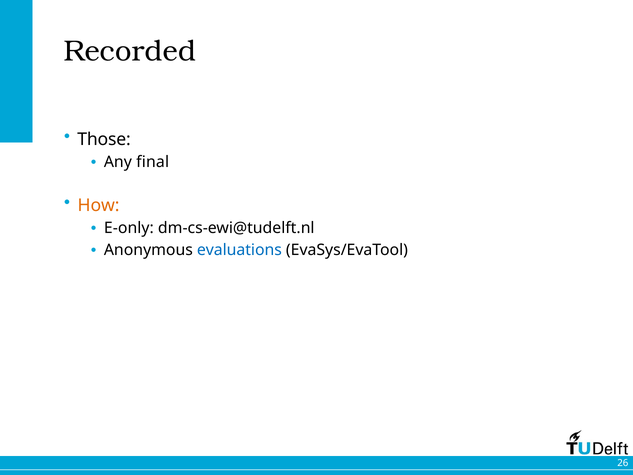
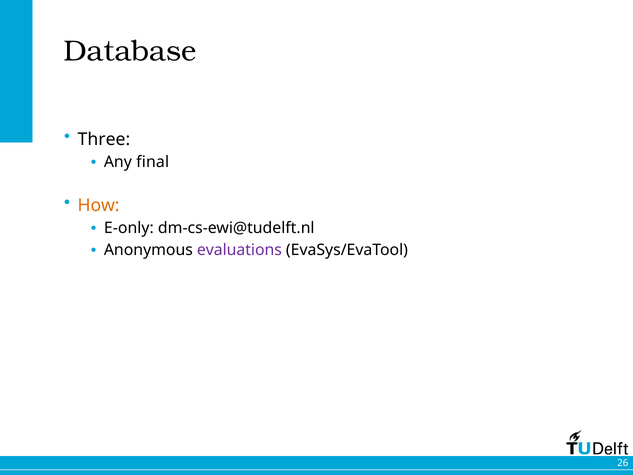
Recorded: Recorded -> Database
Those: Those -> Three
evaluations colour: blue -> purple
